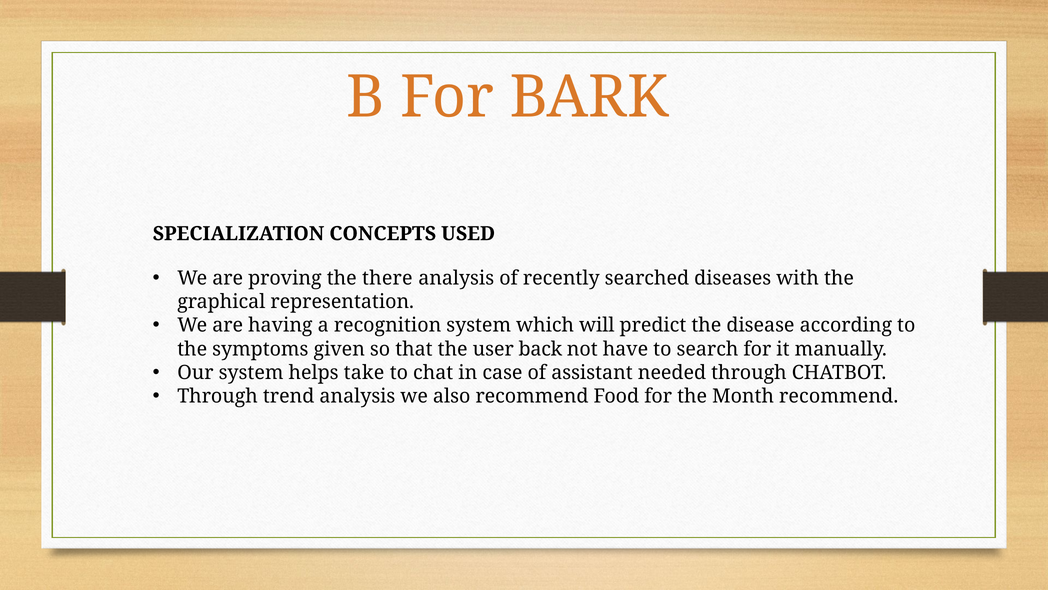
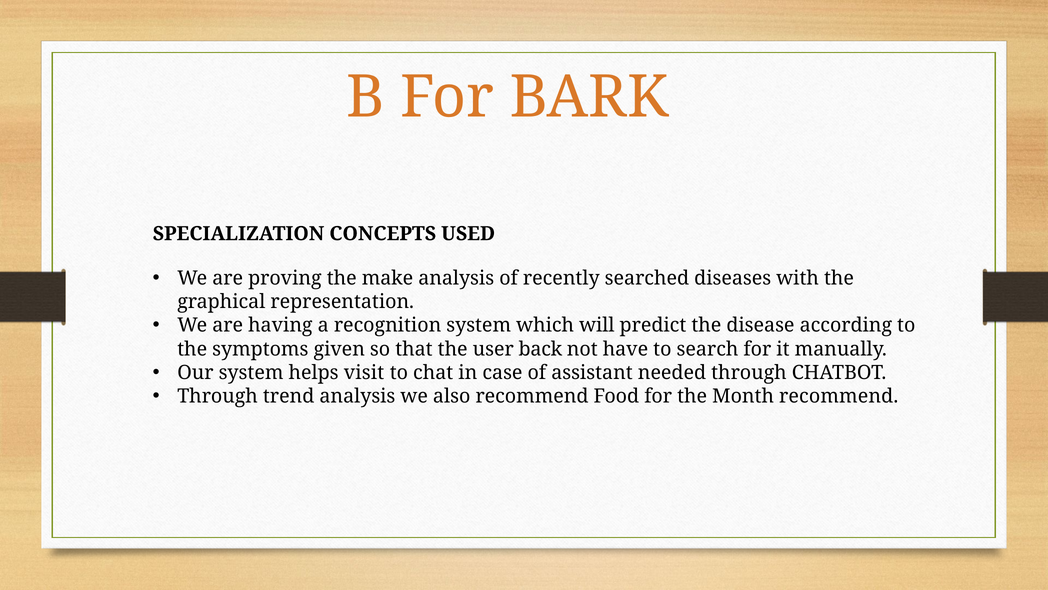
there: there -> make
take: take -> visit
